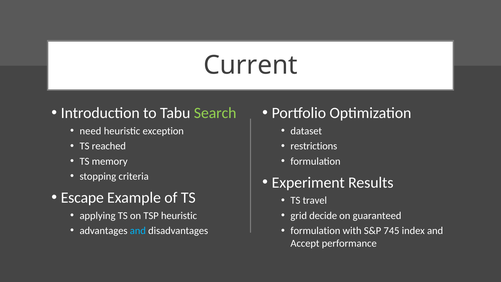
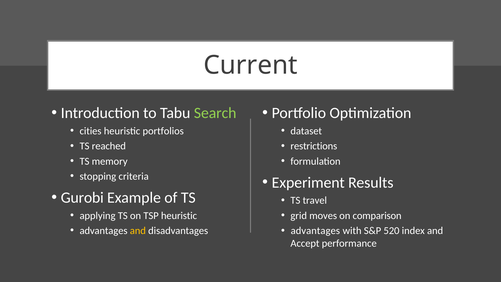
need: need -> cities
exception: exception -> portfolios
Escape: Escape -> Gurobi
decide: decide -> moves
guaranteed: guaranteed -> comparison
and at (138, 231) colour: light blue -> yellow
formulation at (315, 231): formulation -> advantages
745: 745 -> 520
